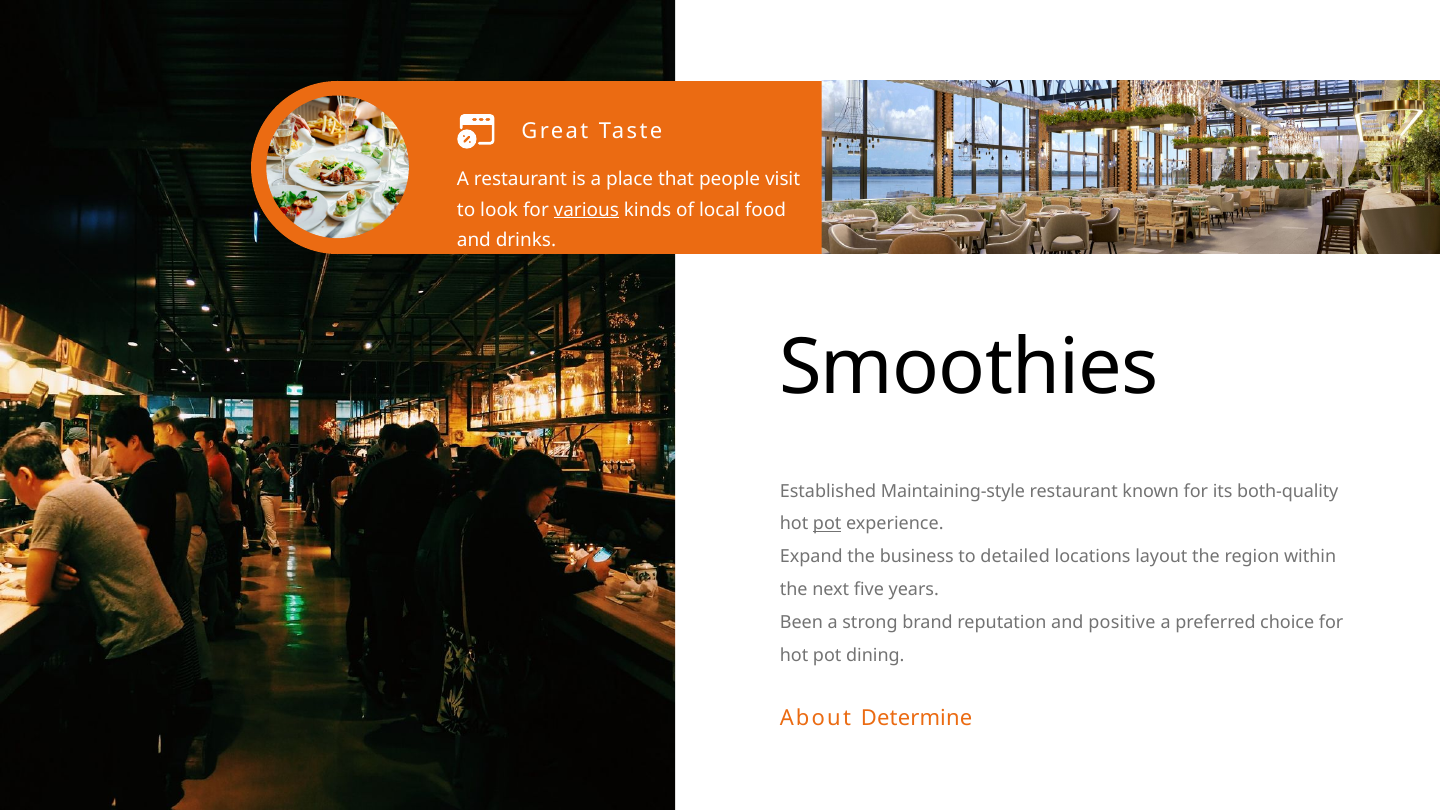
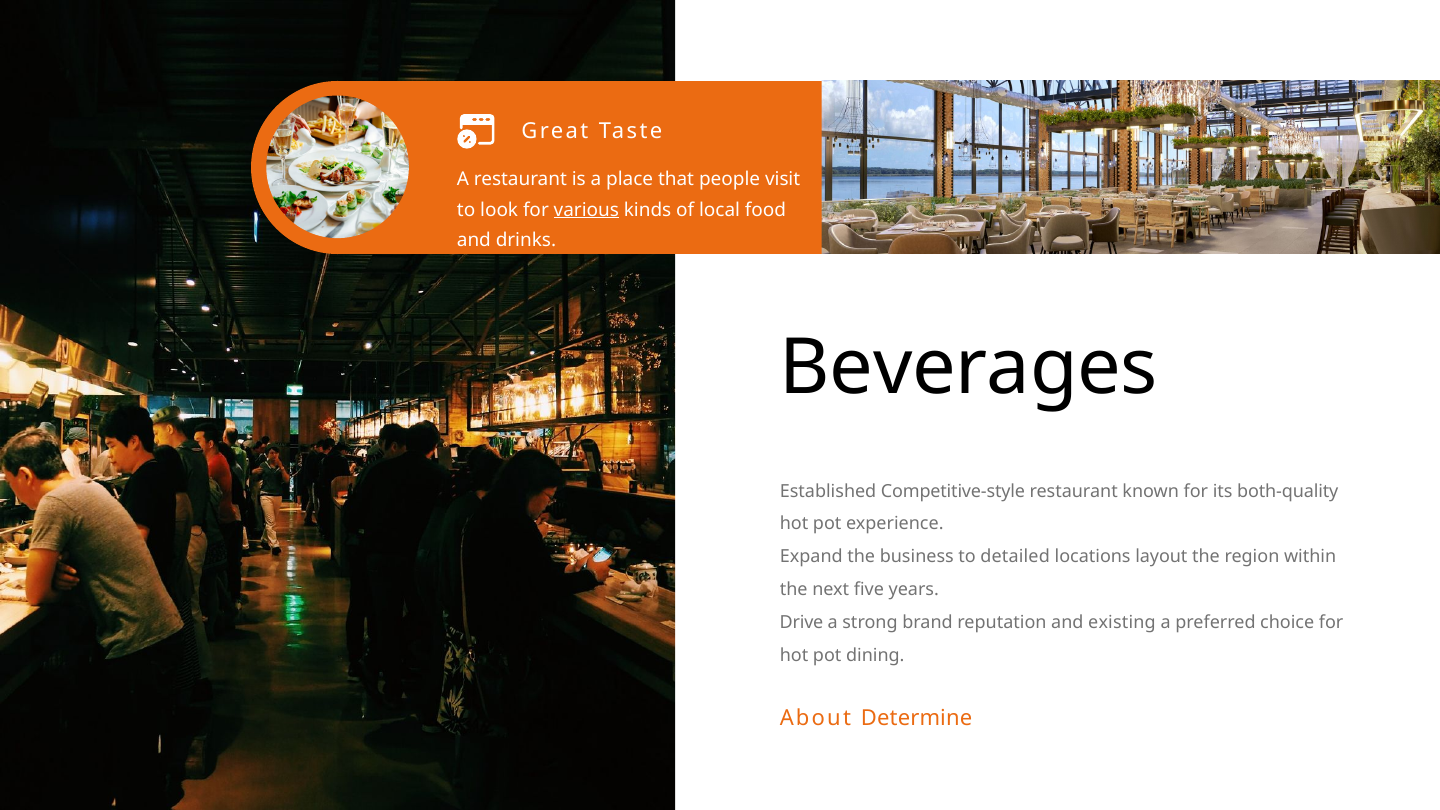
Smoothies: Smoothies -> Beverages
Maintaining-style: Maintaining-style -> Competitive-style
pot at (827, 524) underline: present -> none
Been: Been -> Drive
positive: positive -> existing
